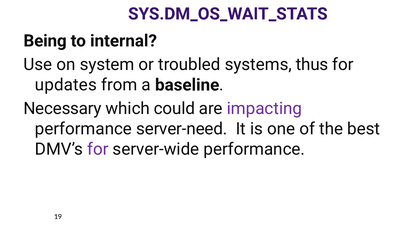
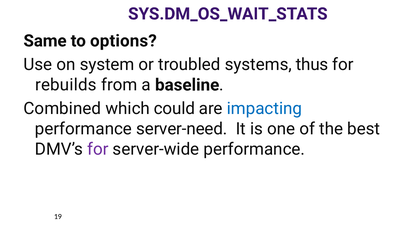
Being: Being -> Same
internal: internal -> options
updates: updates -> rebuilds
Necessary: Necessary -> Combined
impacting colour: purple -> blue
